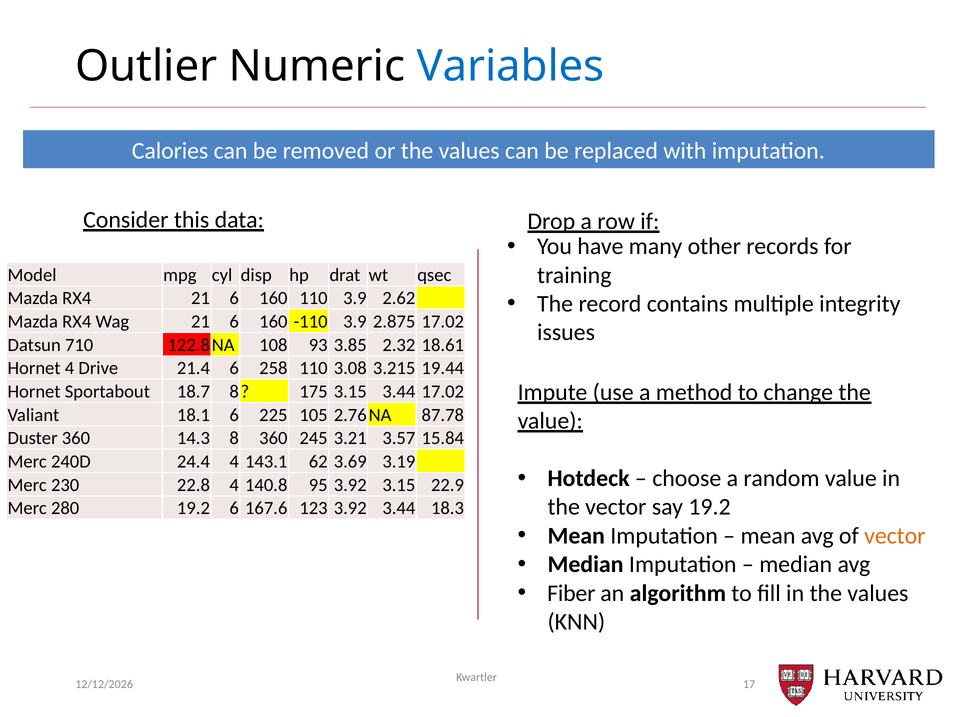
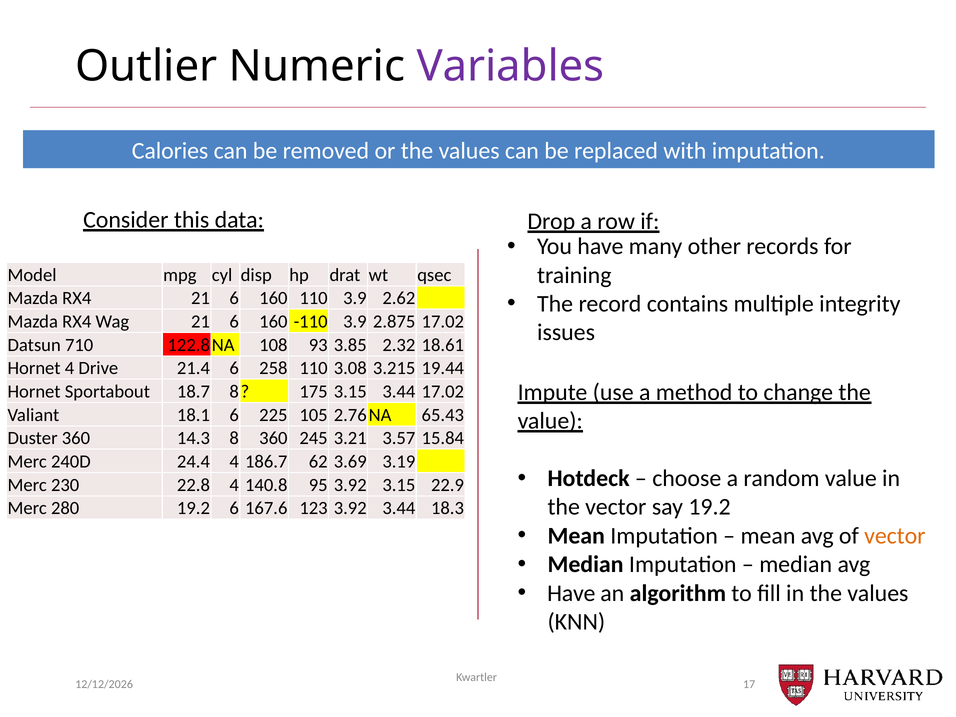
Variables colour: blue -> purple
87.78: 87.78 -> 65.43
143.1: 143.1 -> 186.7
Fiber at (571, 593): Fiber -> Have
